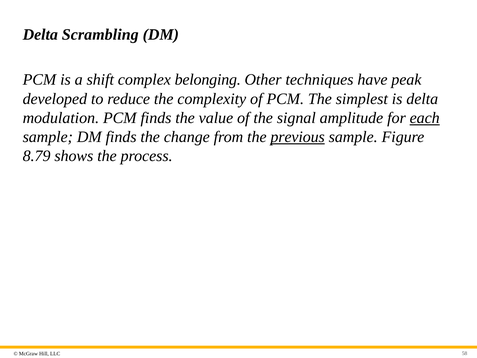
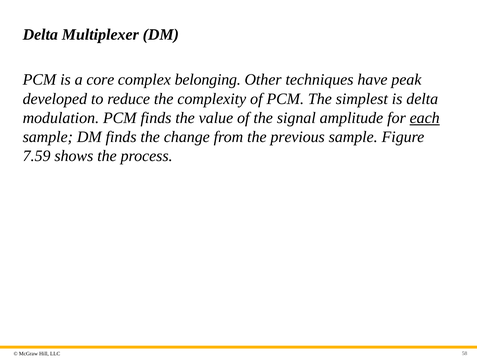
Scrambling: Scrambling -> Multiplexer
shift: shift -> core
previous underline: present -> none
8.79: 8.79 -> 7.59
